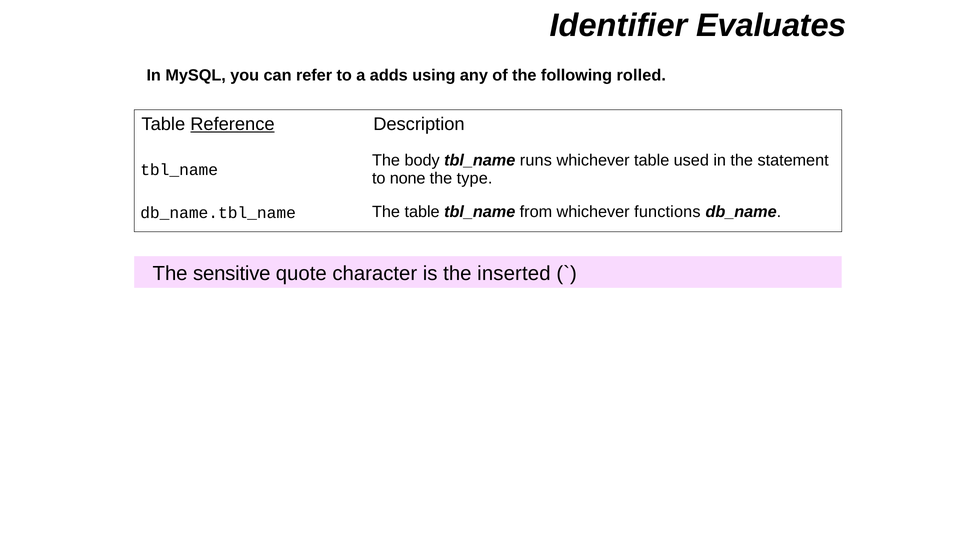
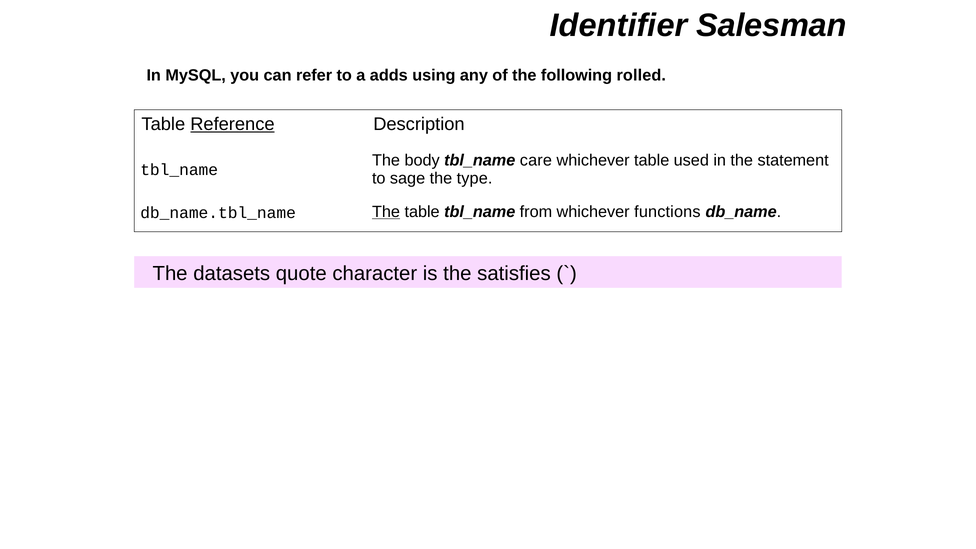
Evaluates: Evaluates -> Salesman
runs: runs -> care
none: none -> sage
The at (386, 212) underline: none -> present
sensitive: sensitive -> datasets
inserted: inserted -> satisfies
